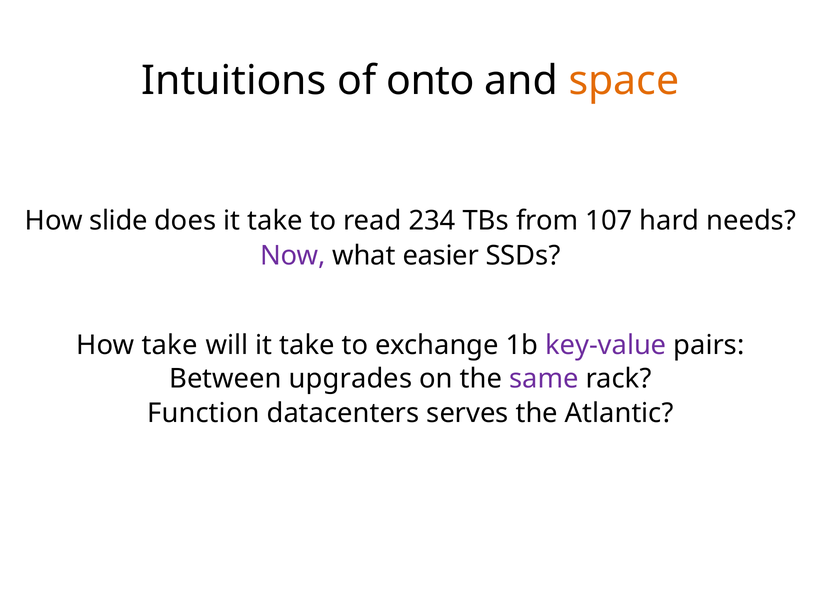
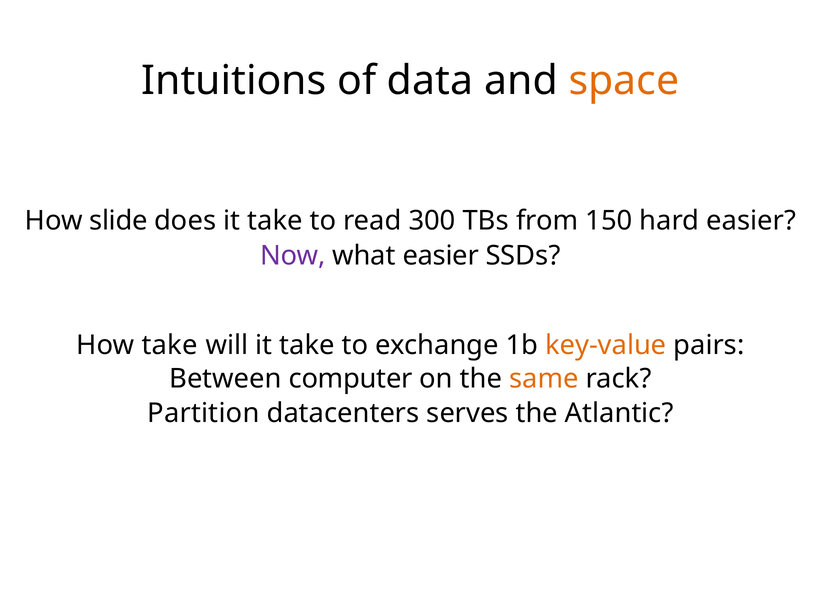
onto: onto -> data
234: 234 -> 300
107: 107 -> 150
hard needs: needs -> easier
key-value colour: purple -> orange
upgrades: upgrades -> computer
same colour: purple -> orange
Function: Function -> Partition
